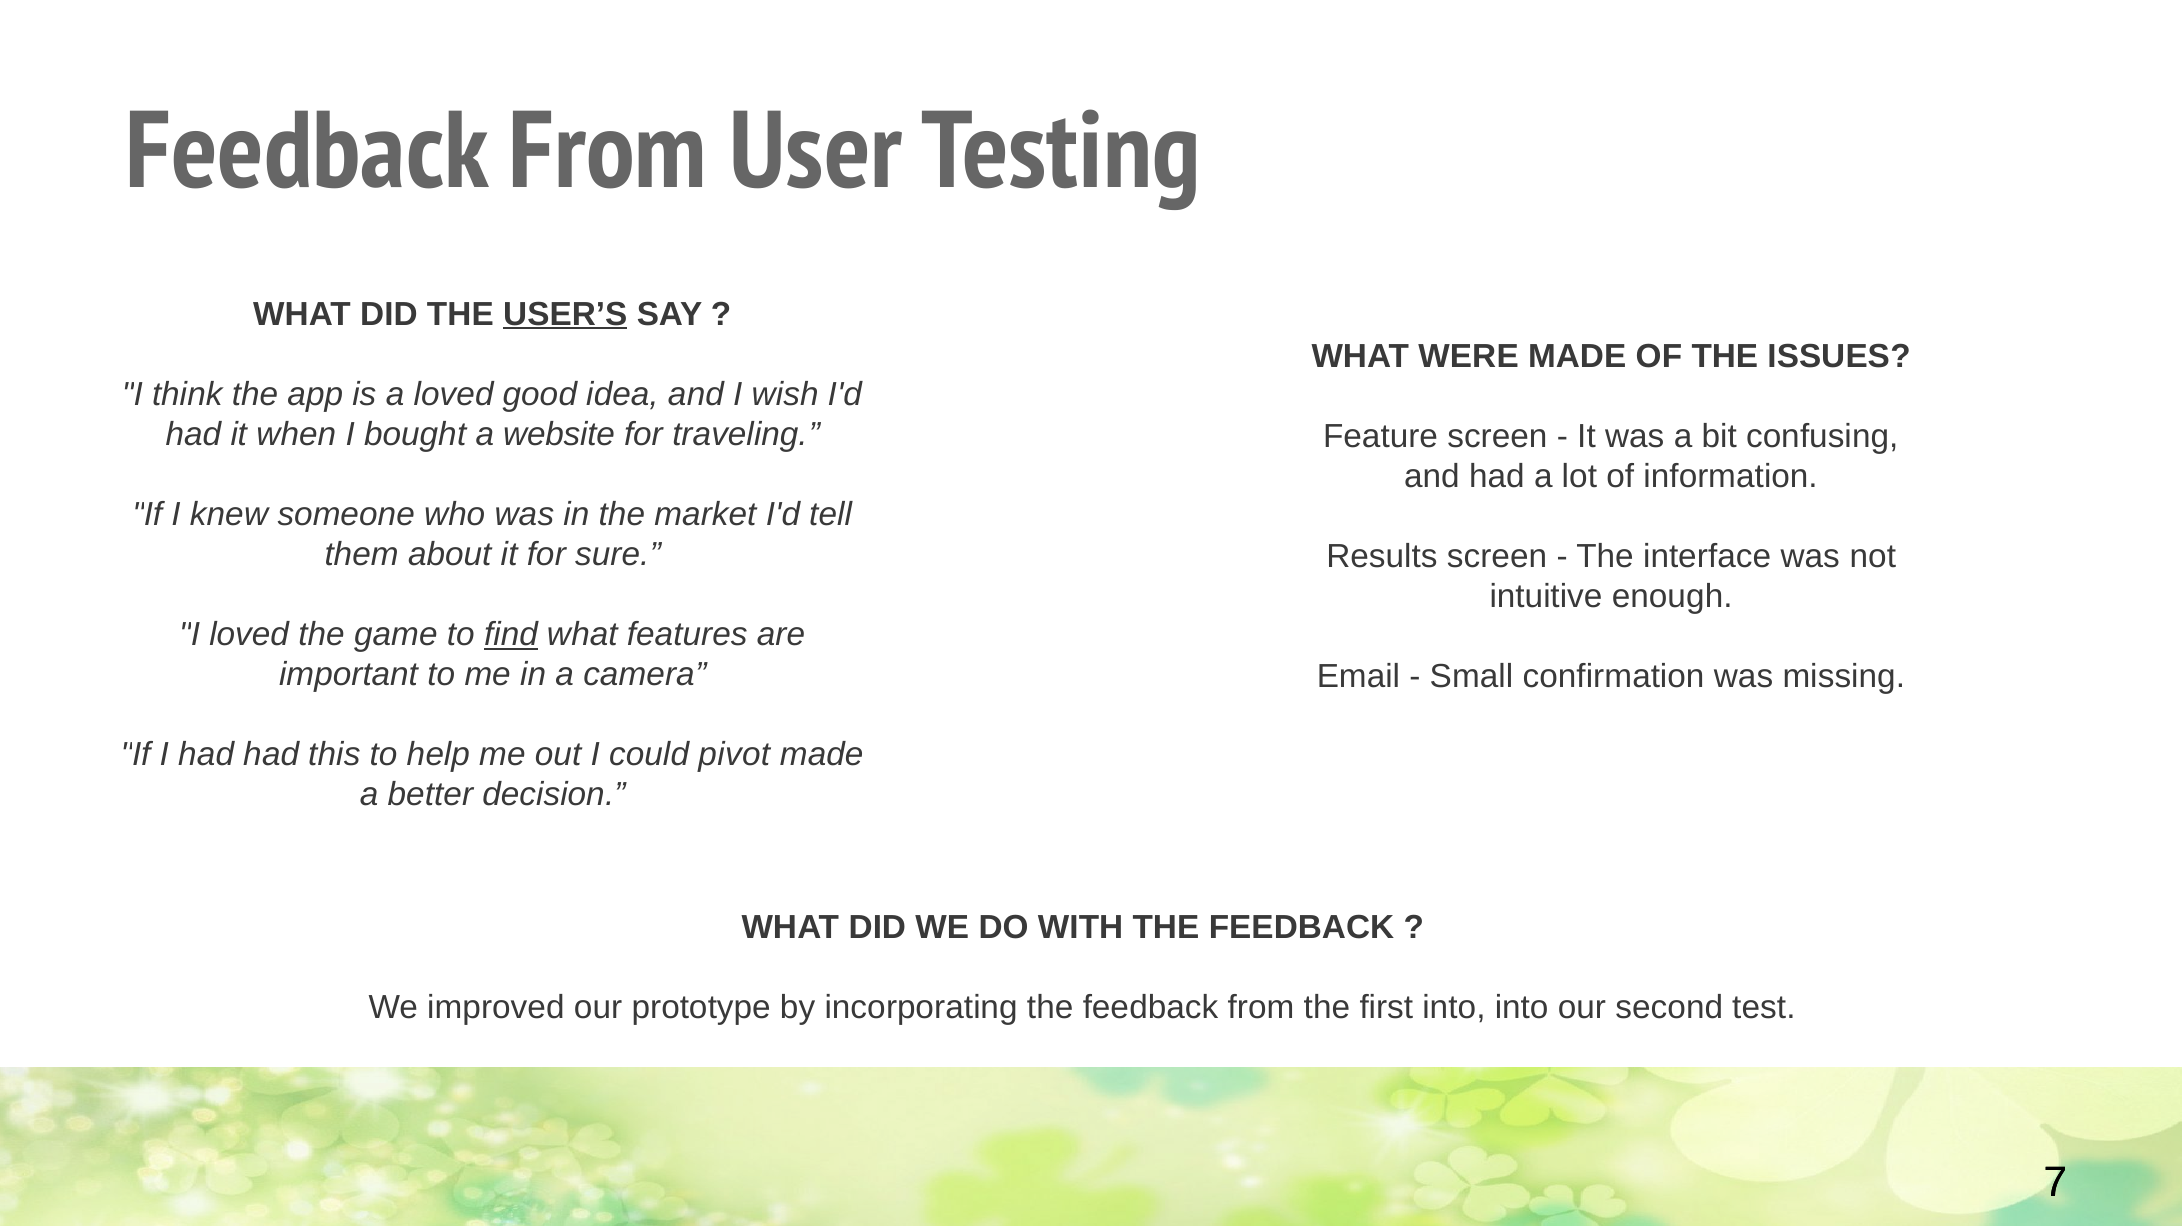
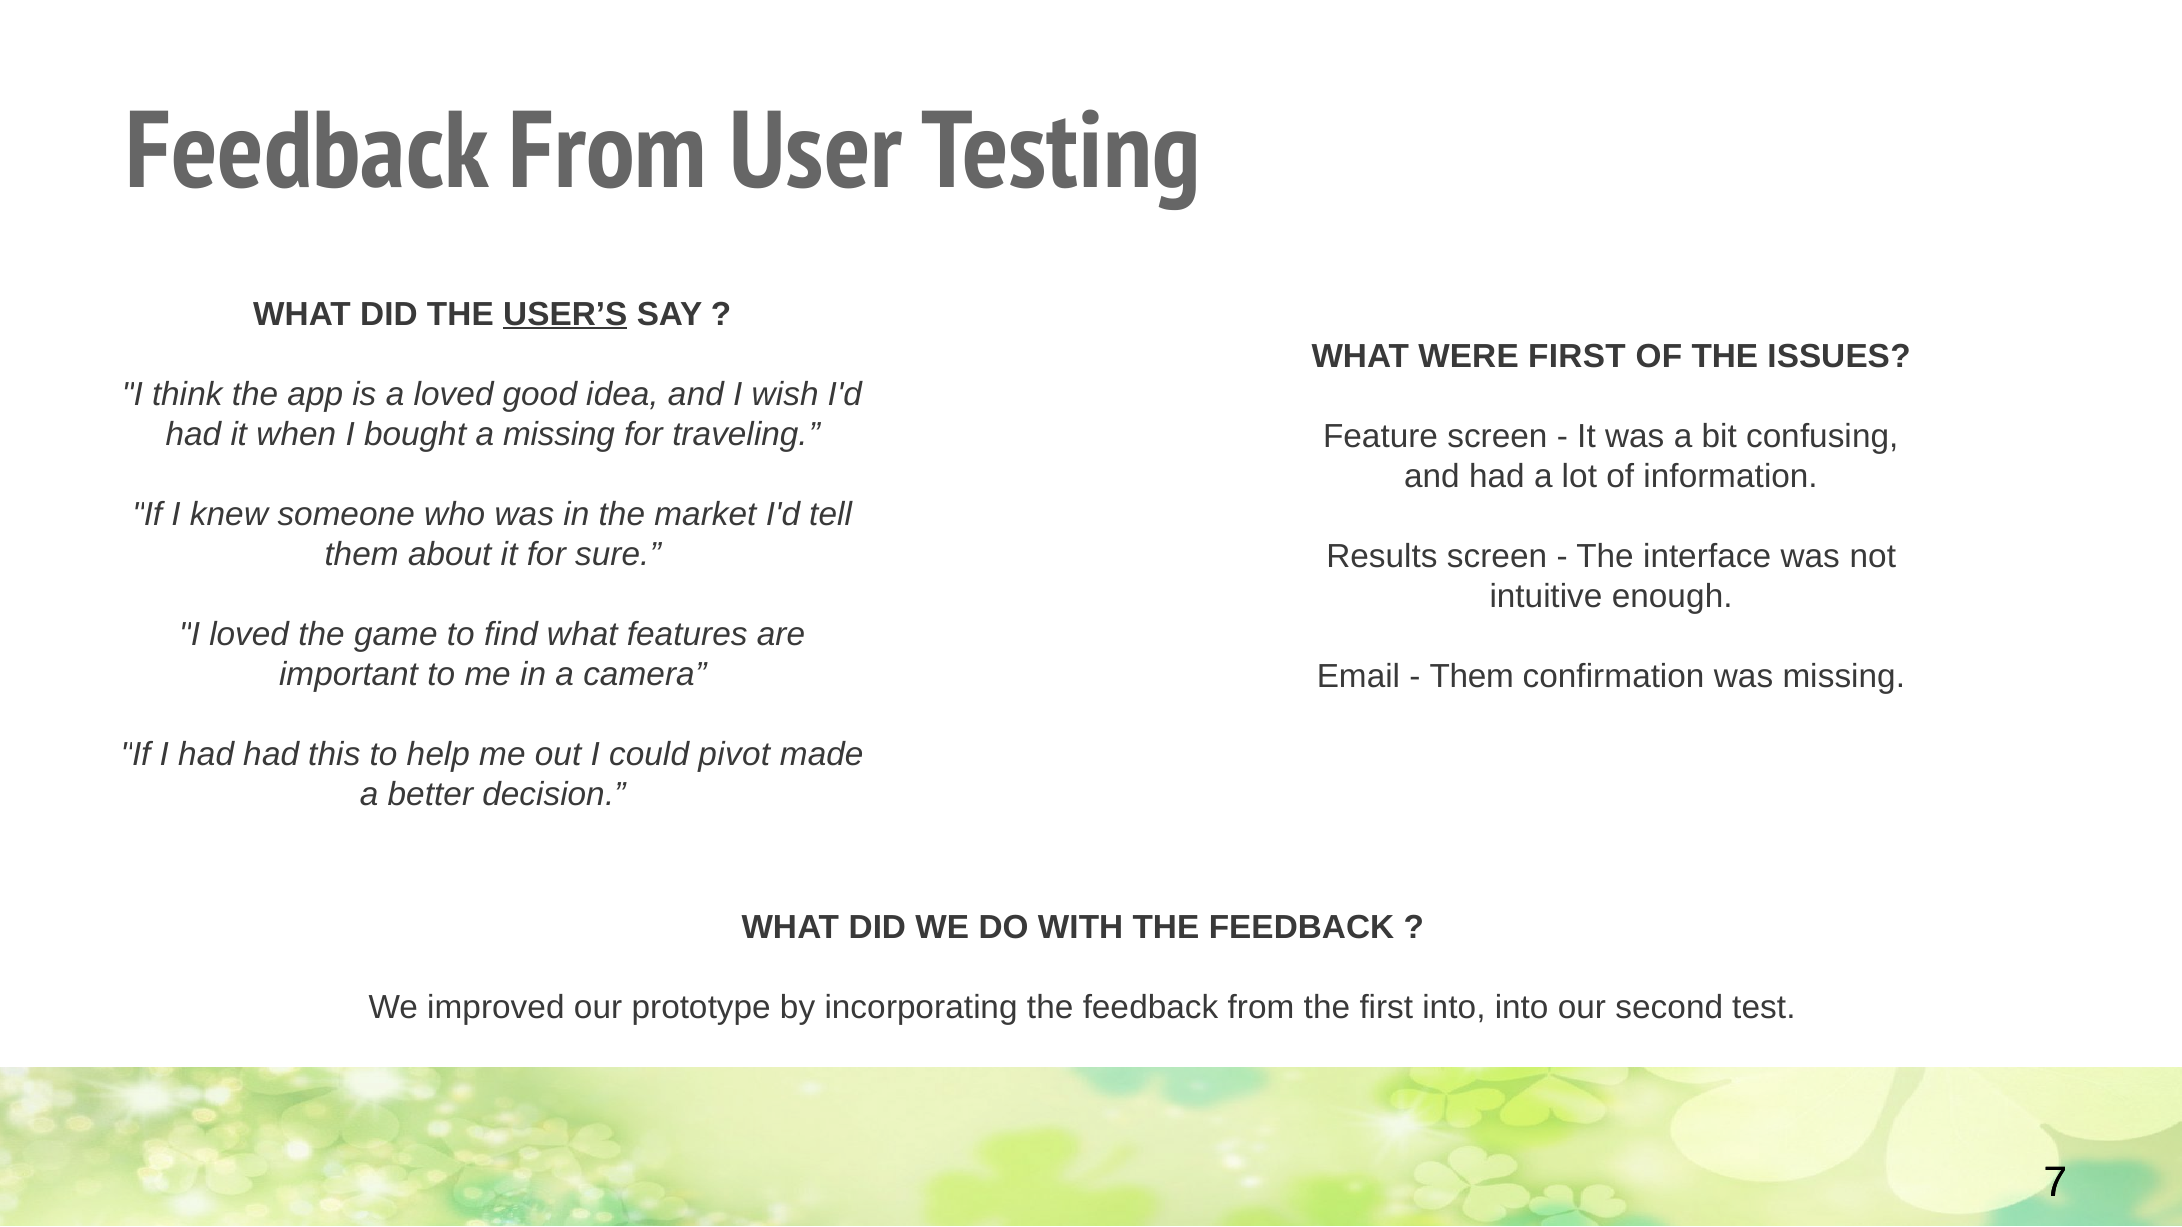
WERE MADE: MADE -> FIRST
a website: website -> missing
find underline: present -> none
Small at (1472, 677): Small -> Them
